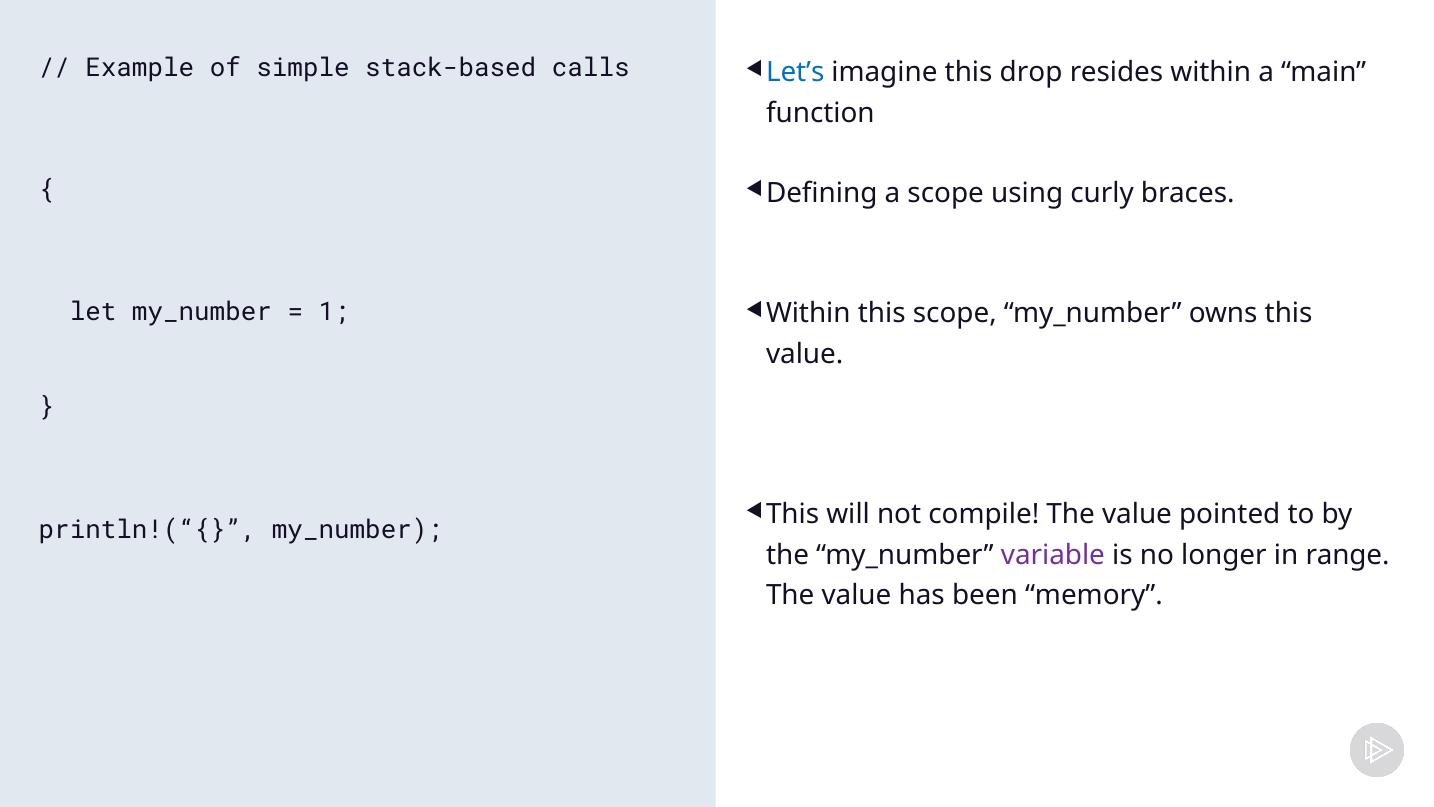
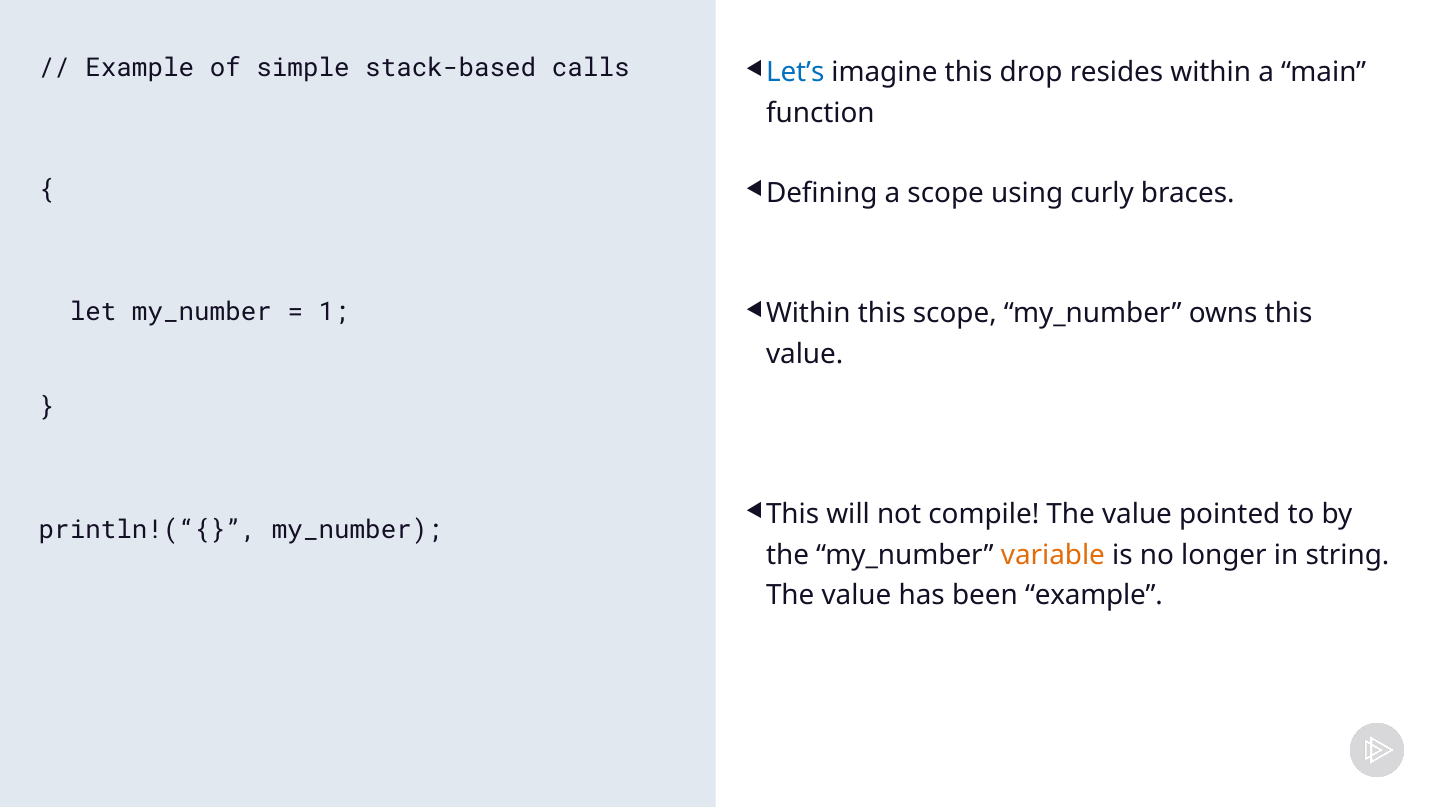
variable colour: purple -> orange
range: range -> string
been memory: memory -> example
